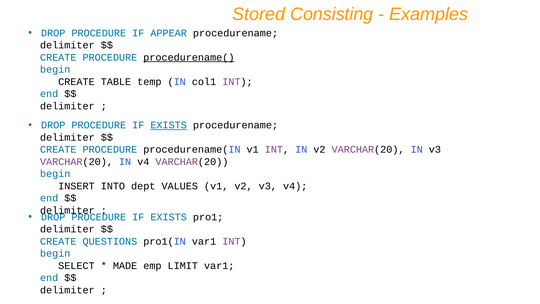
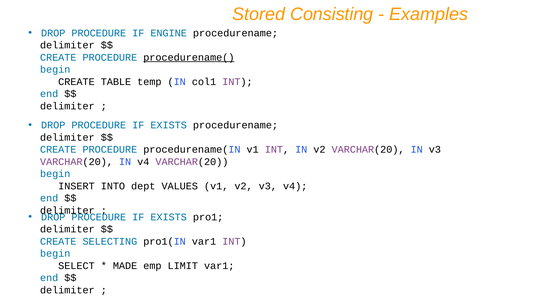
APPEAR: APPEAR -> ENGINE
EXISTS at (169, 125) underline: present -> none
QUESTIONS: QUESTIONS -> SELECTING
